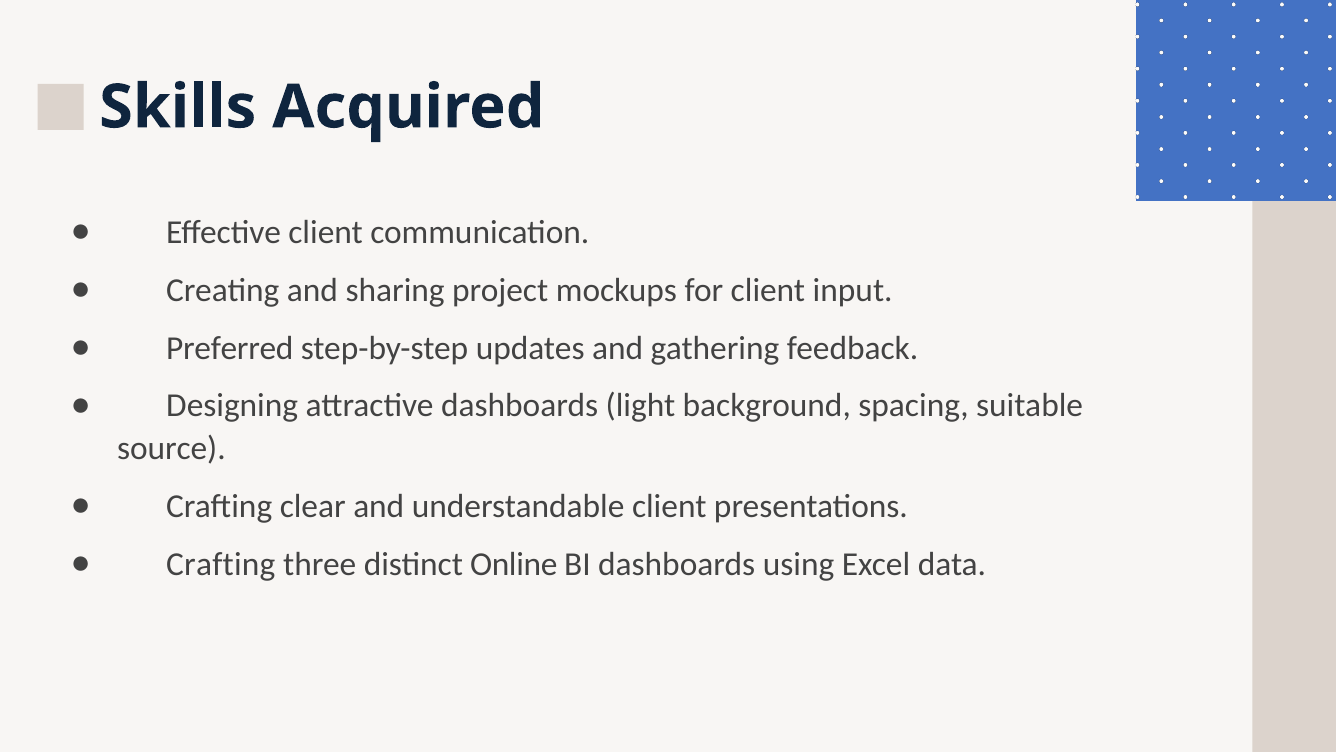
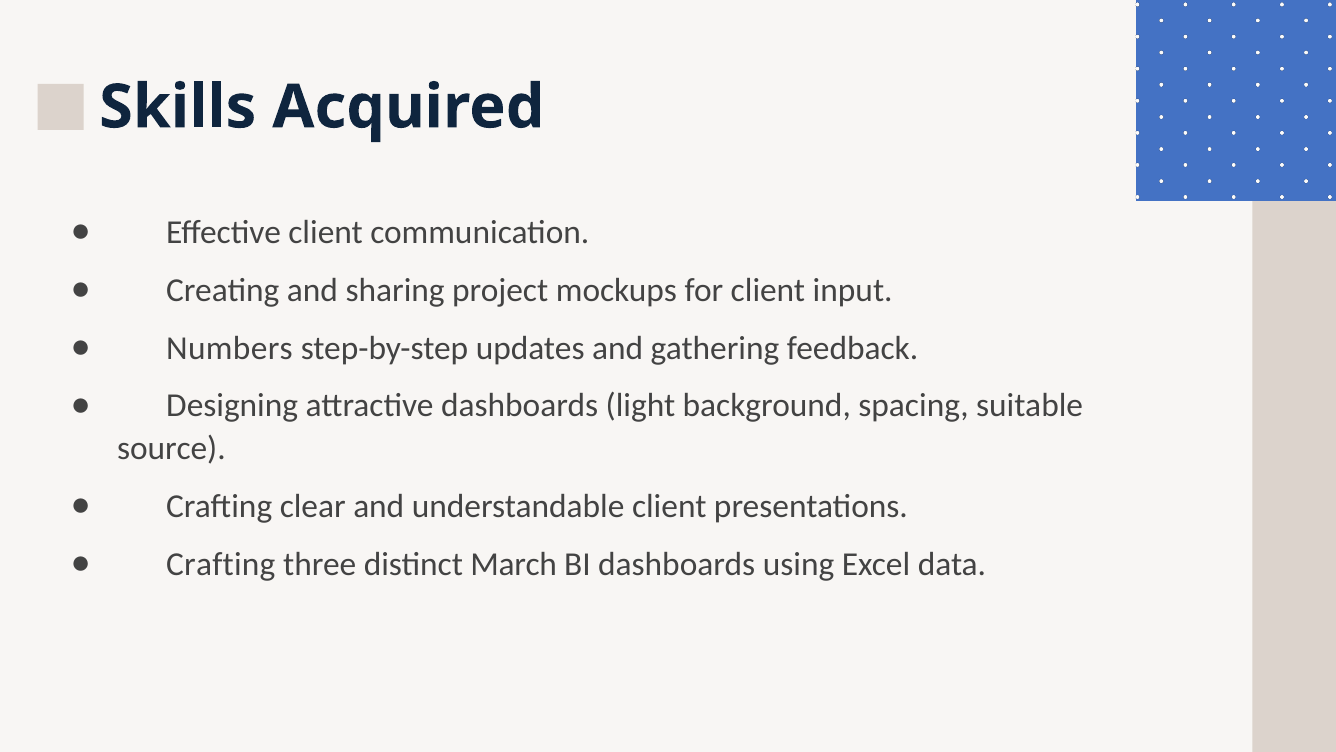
Preferred: Preferred -> Numbers
Online: Online -> March
